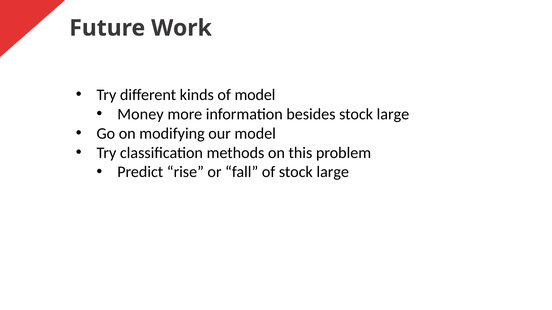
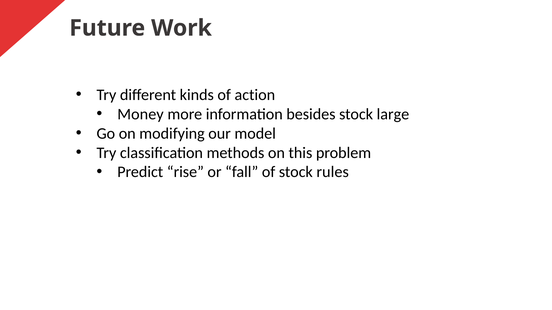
of model: model -> action
of stock large: large -> rules
